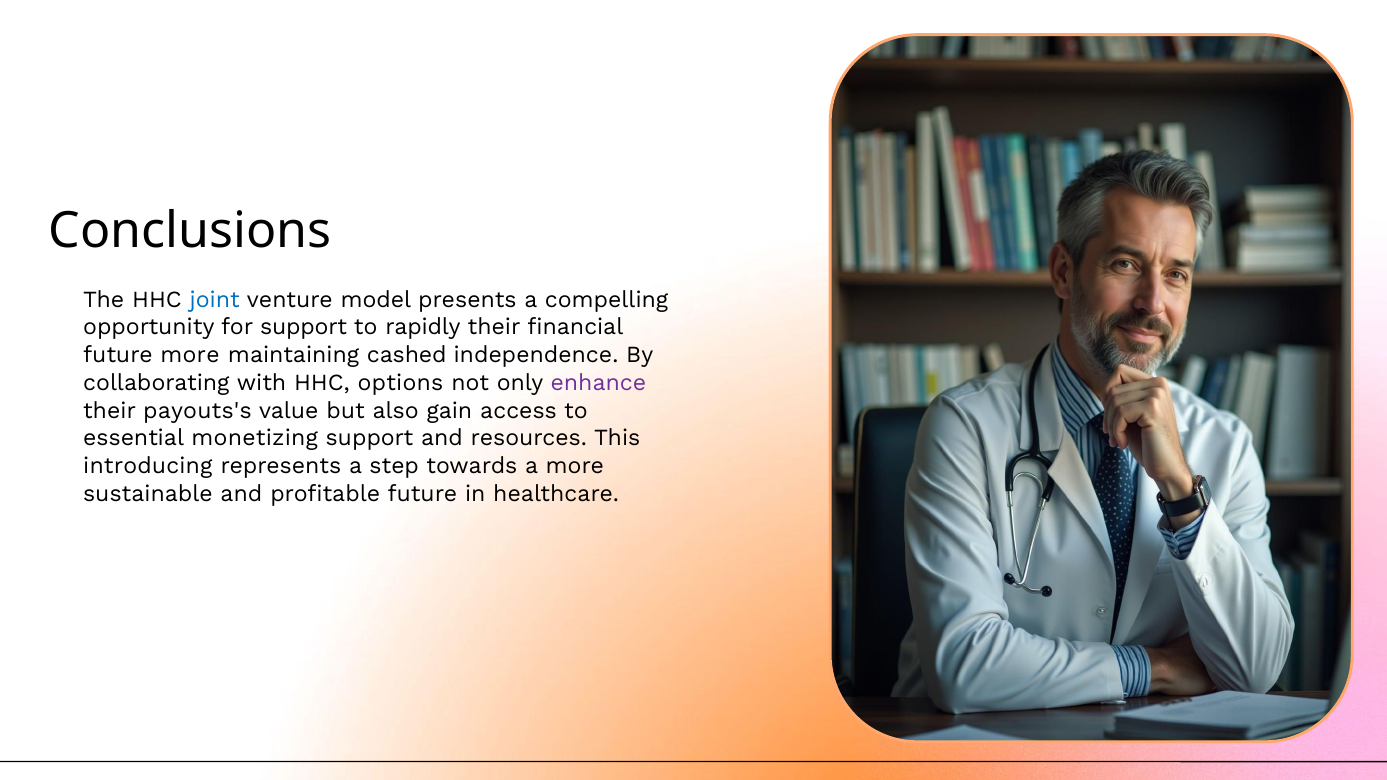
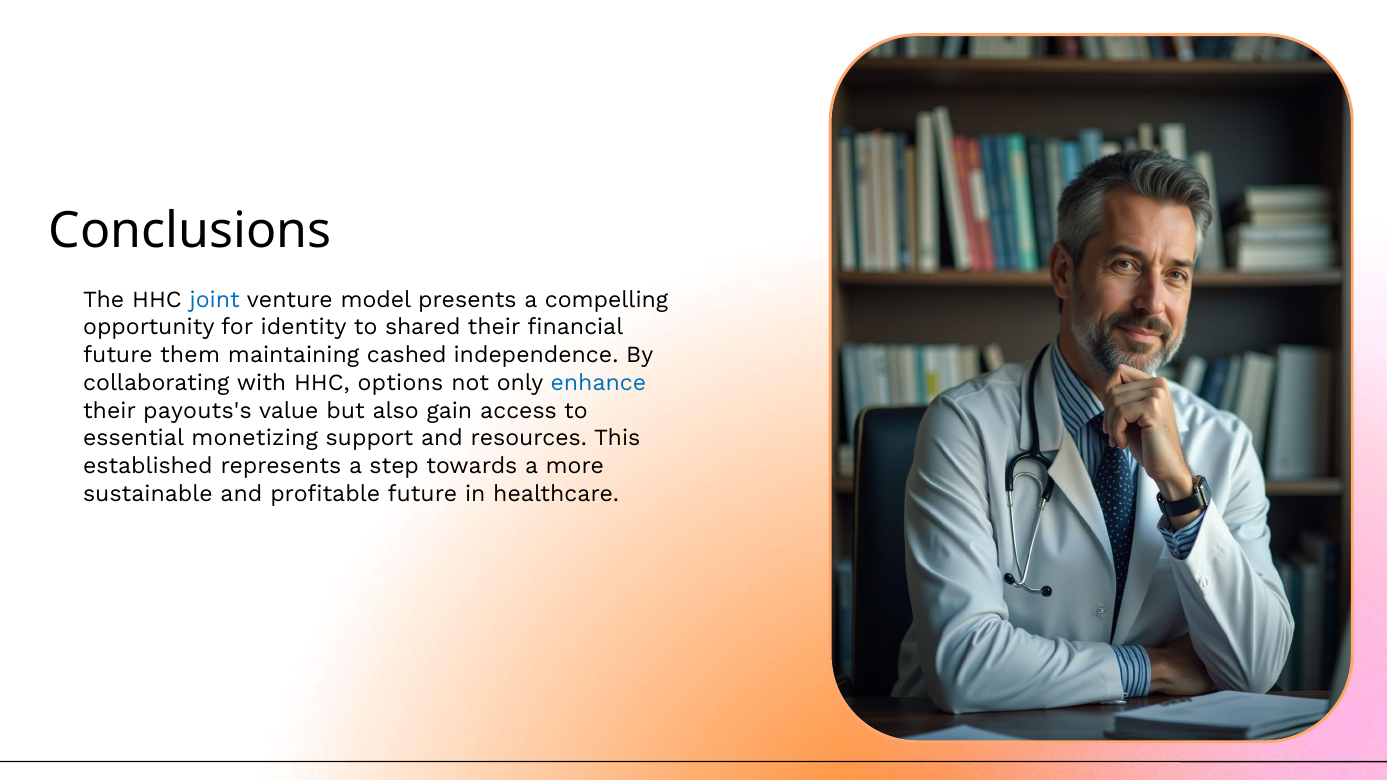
for support: support -> identity
rapidly: rapidly -> shared
future more: more -> them
enhance colour: purple -> blue
introducing: introducing -> established
